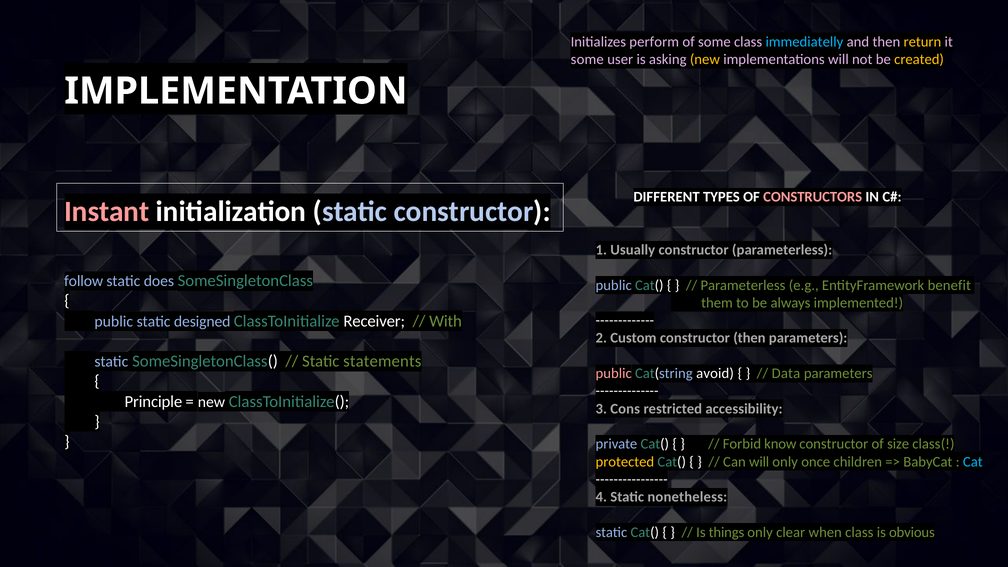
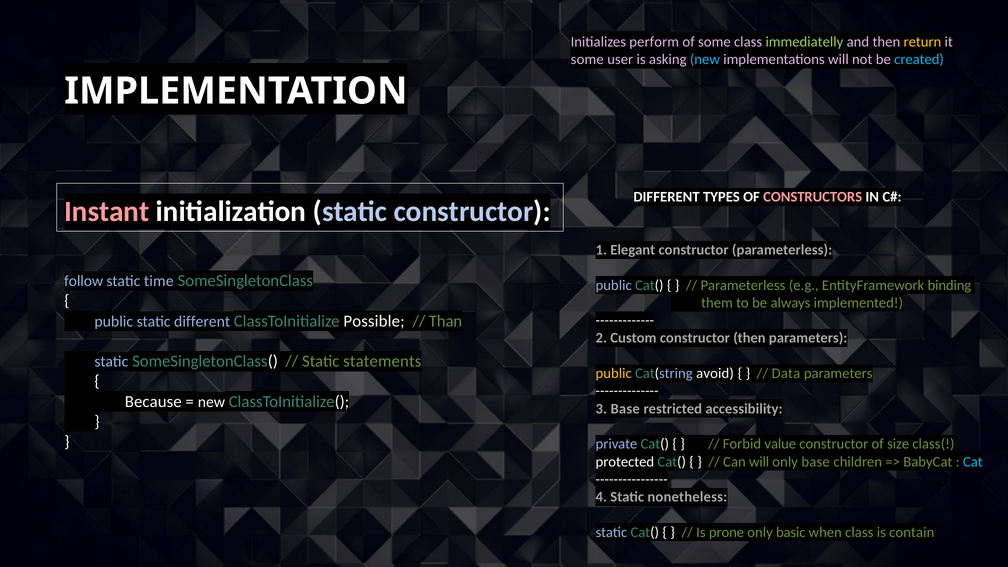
immediatelly colour: light blue -> light green
new at (705, 59) colour: yellow -> light blue
created colour: yellow -> light blue
Usually: Usually -> Elegant
does: does -> time
benefit: benefit -> binding
static designed: designed -> different
Receiver: Receiver -> Possible
With: With -> Than
public at (614, 373) colour: pink -> yellow
Principle: Principle -> Because
3 Cons: Cons -> Base
know: know -> value
protected colour: yellow -> white
only once: once -> base
things: things -> prone
clear: clear -> basic
obvious: obvious -> contain
